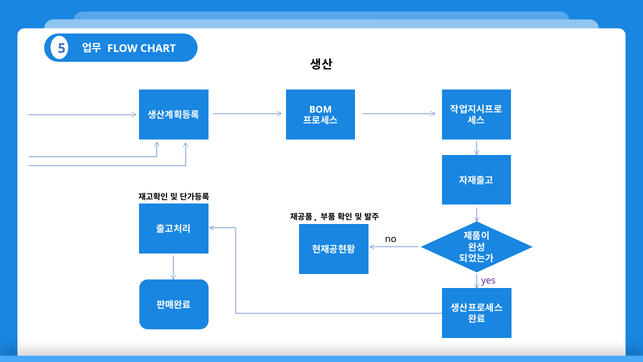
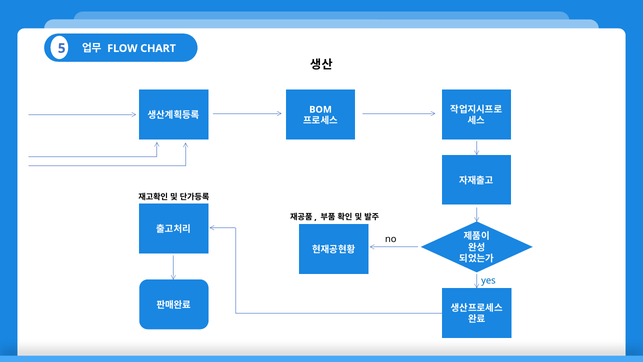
yes colour: purple -> blue
